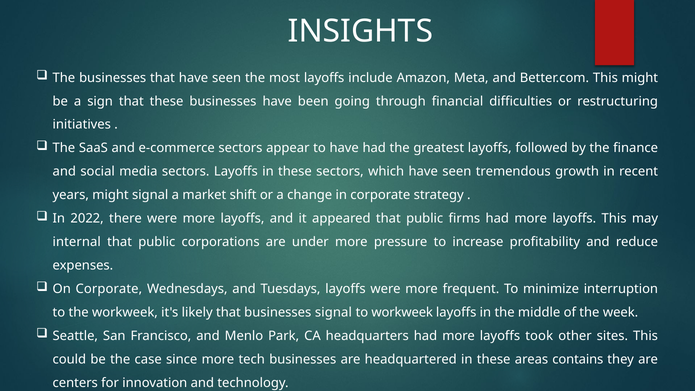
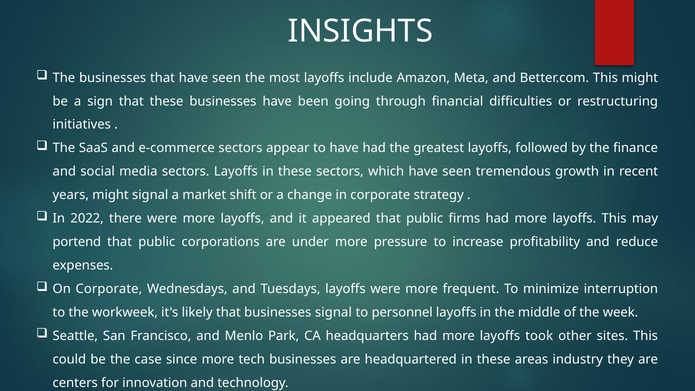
internal: internal -> portend
to workweek: workweek -> personnel
contains: contains -> industry
